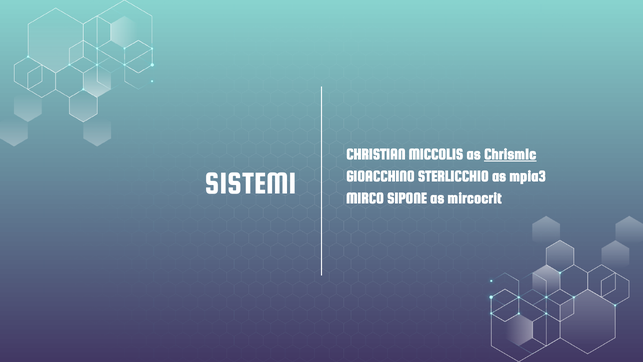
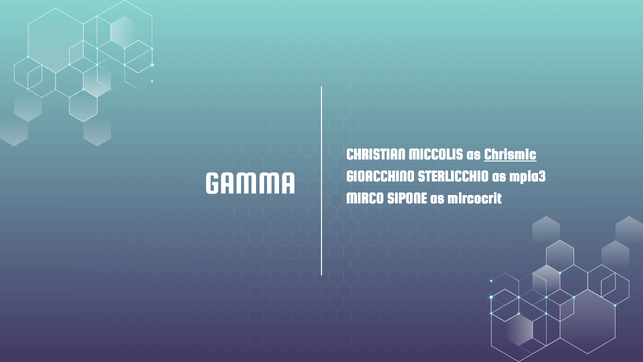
SISTEMI: SISTEMI -> GAMMA
